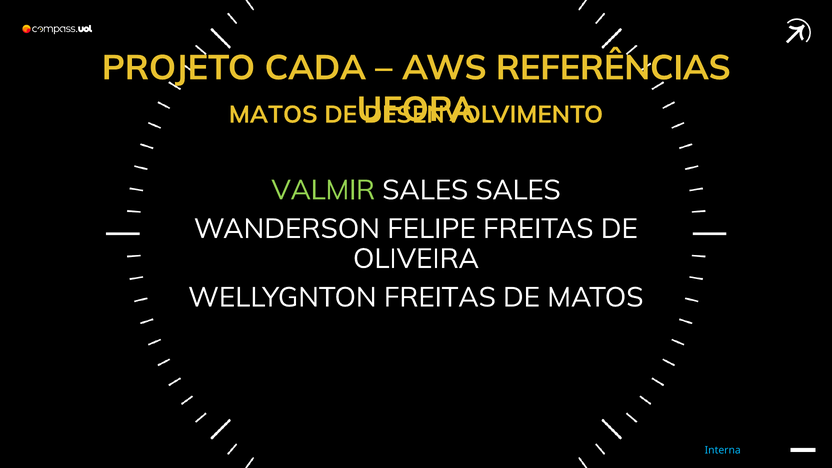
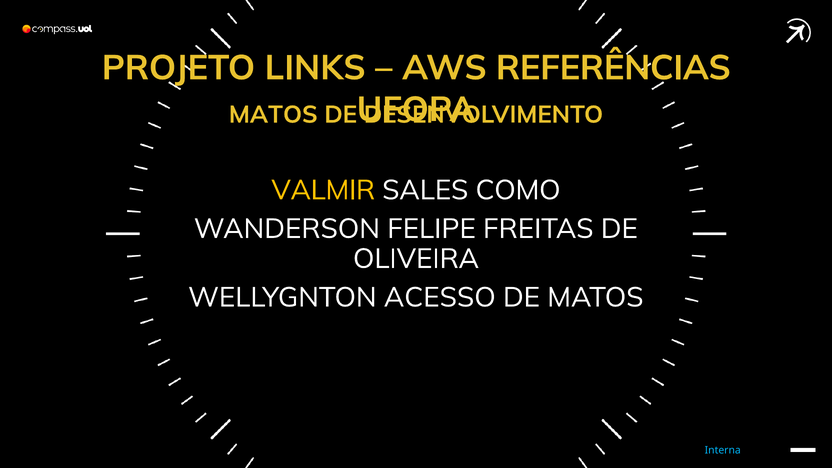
CADA: CADA -> LINKS
VALMIR colour: light green -> yellow
SALES SALES: SALES -> COMO
WELLYGNTON FREITAS: FREITAS -> ACESSO
